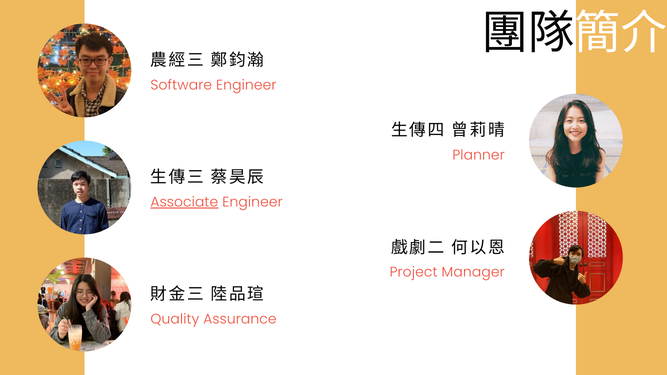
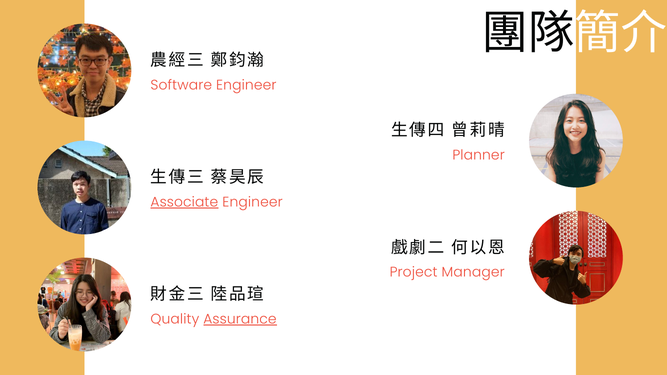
Assurance underline: none -> present
